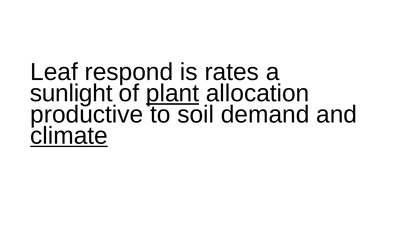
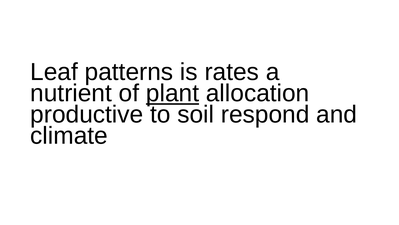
respond: respond -> patterns
sunlight: sunlight -> nutrient
demand: demand -> respond
climate underline: present -> none
